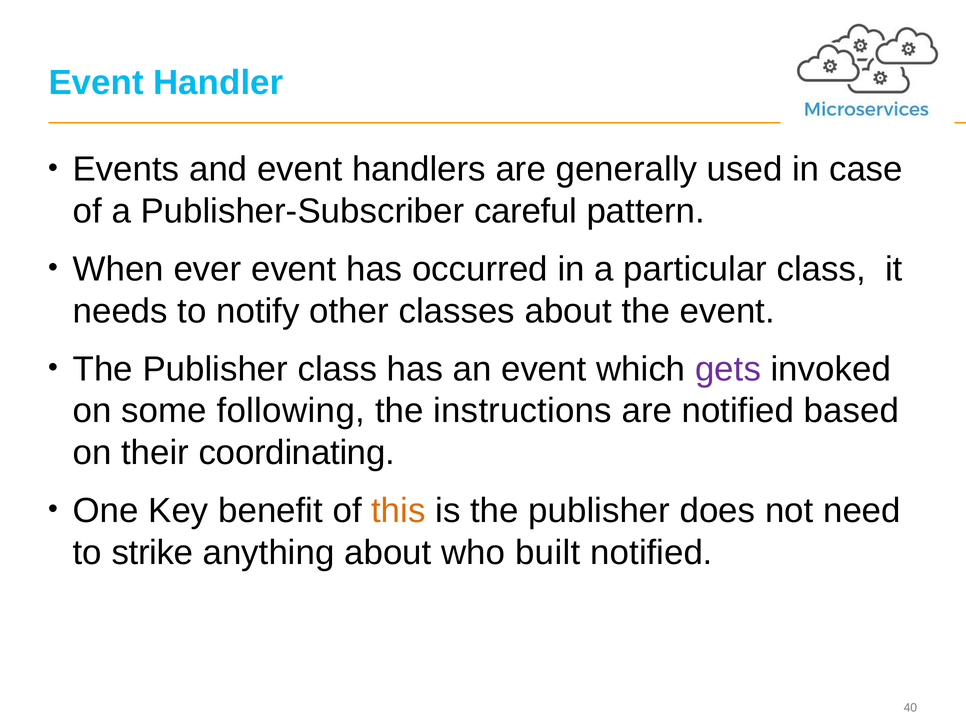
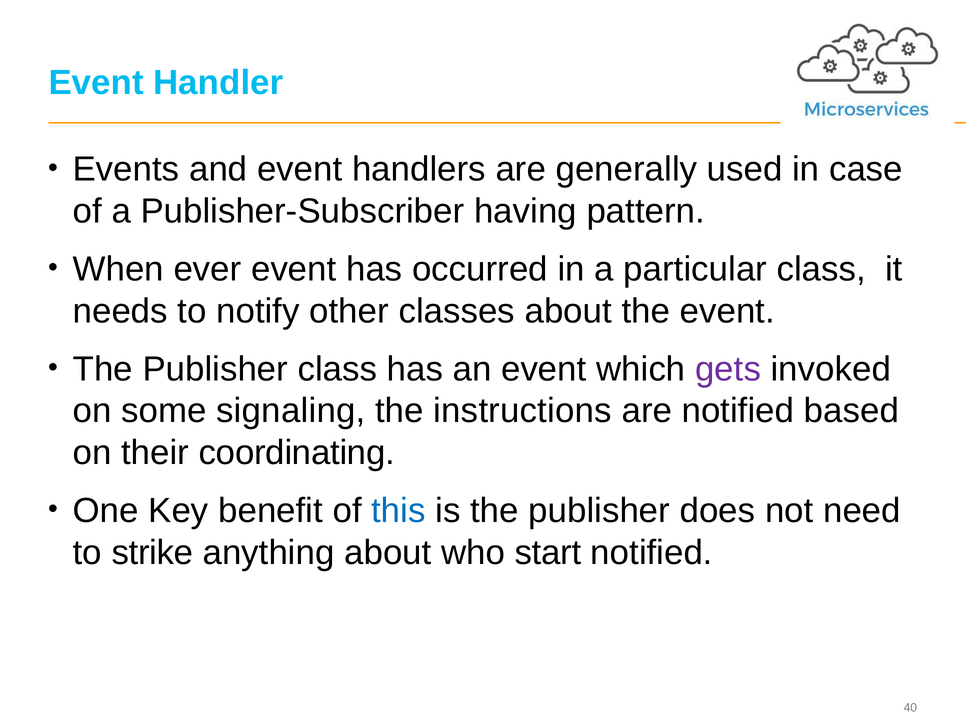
careful: careful -> having
following: following -> signaling
this colour: orange -> blue
built: built -> start
